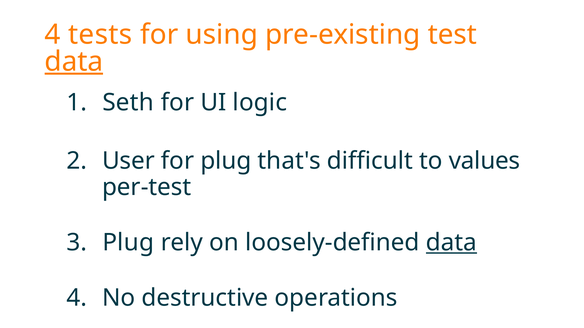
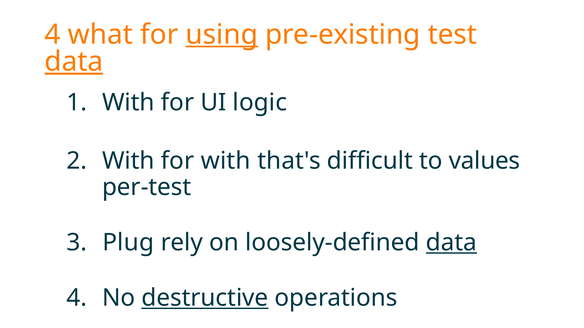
tests: tests -> what
using underline: none -> present
Seth at (128, 103): Seth -> With
User at (128, 161): User -> With
for plug: plug -> with
destructive underline: none -> present
